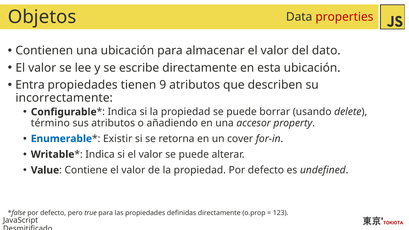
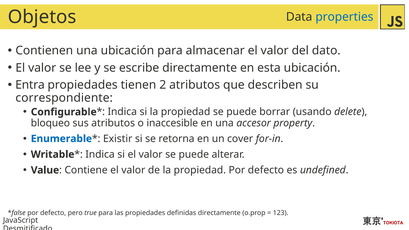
properties colour: red -> blue
9: 9 -> 2
incorrectamente: incorrectamente -> correspondiente
término: término -> bloqueo
añadiendo: añadiendo -> inaccesible
